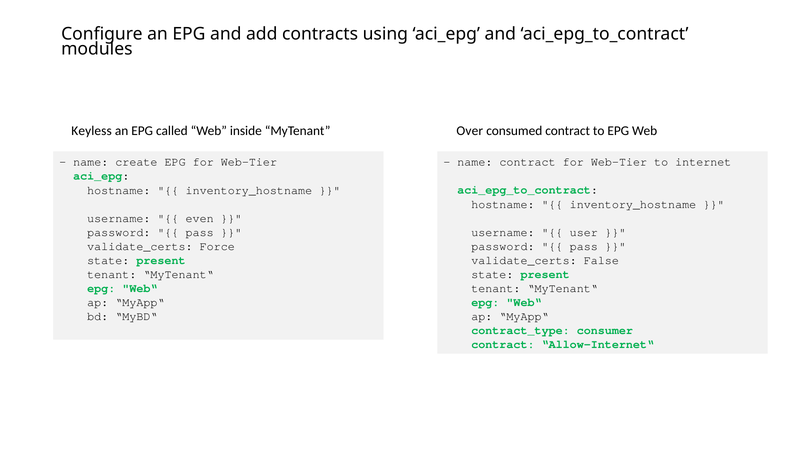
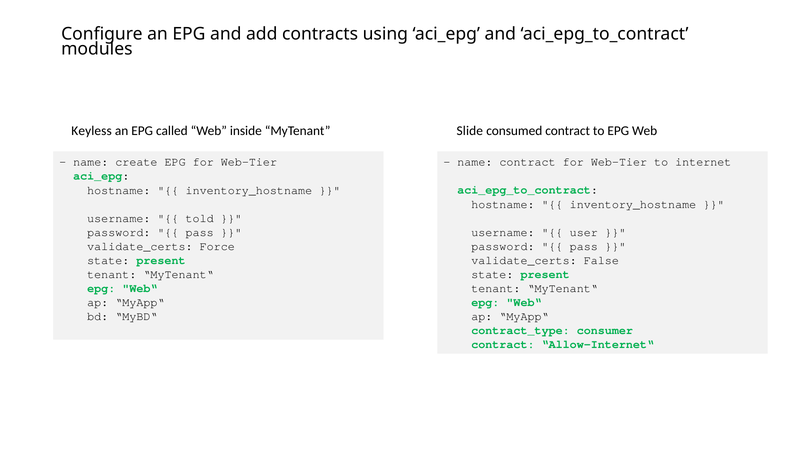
Over: Over -> Slide
even: even -> told
